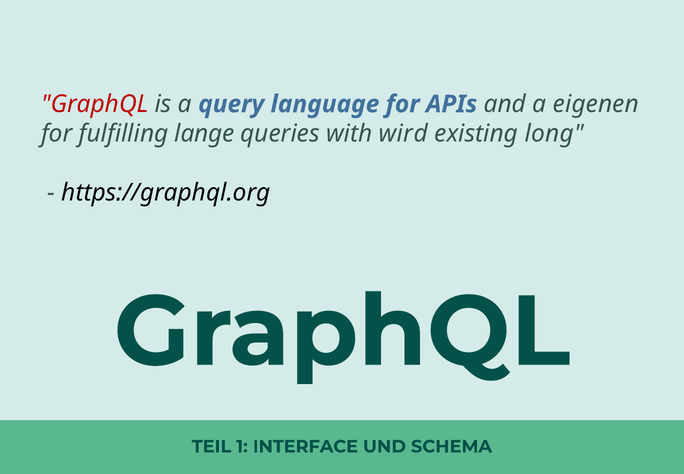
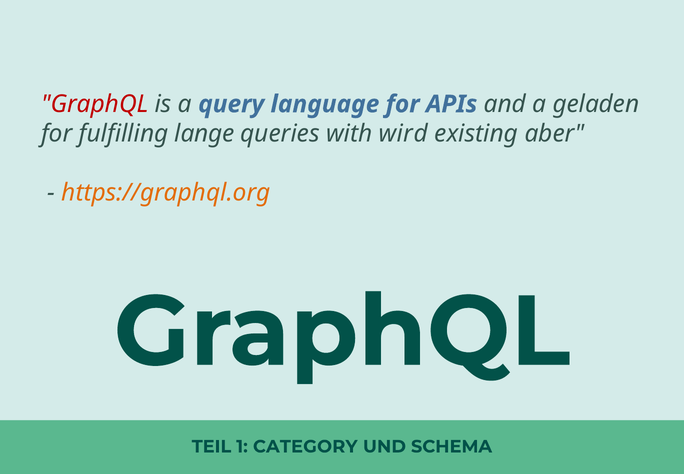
eigenen: eigenen -> geladen
long: long -> aber
https://graphql.org colour: black -> orange
INTERFACE: INTERFACE -> CATEGORY
